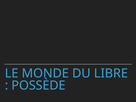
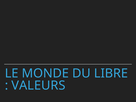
POSSÈDE: POSSÈDE -> VALEURS
